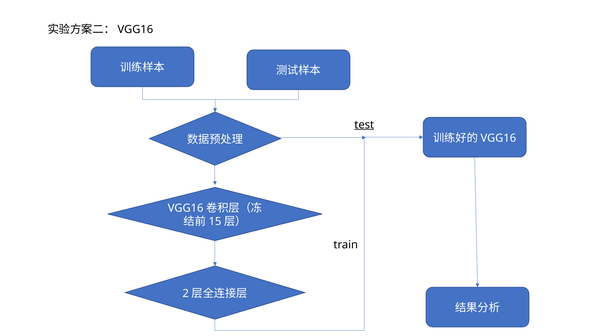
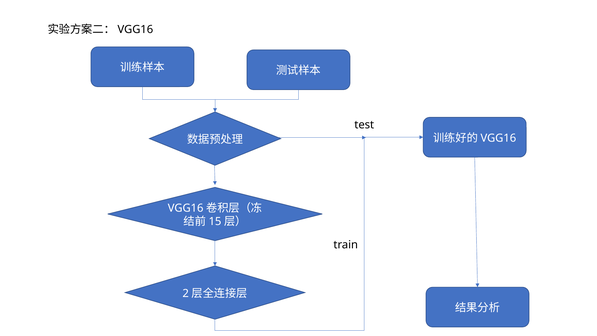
test underline: present -> none
